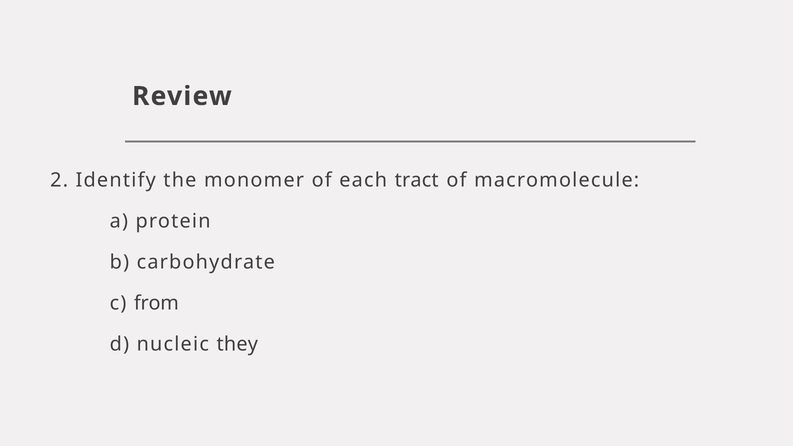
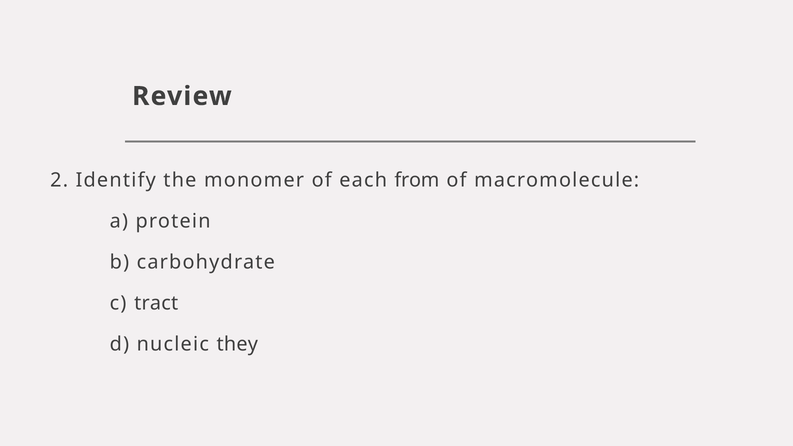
tract: tract -> from
from: from -> tract
